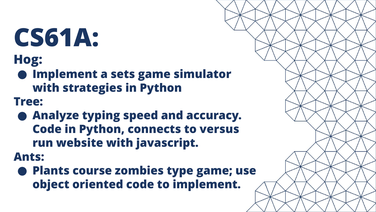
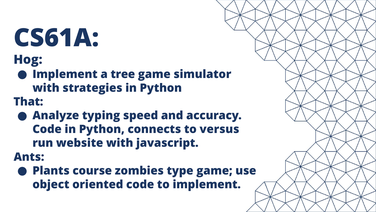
sets: sets -> tree
Tree: Tree -> That
